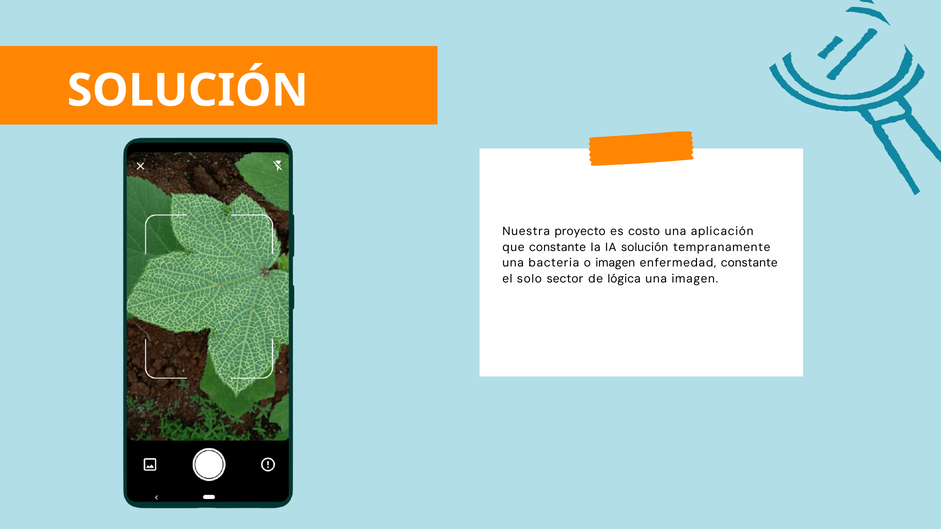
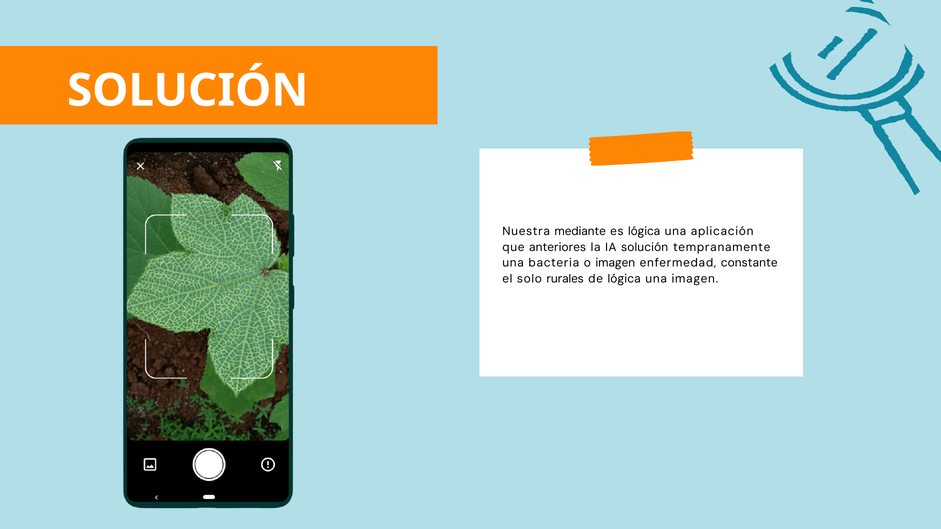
proyecto: proyecto -> mediante
es costo: costo -> lógica
que constante: constante -> anteriores
sector: sector -> rurales
